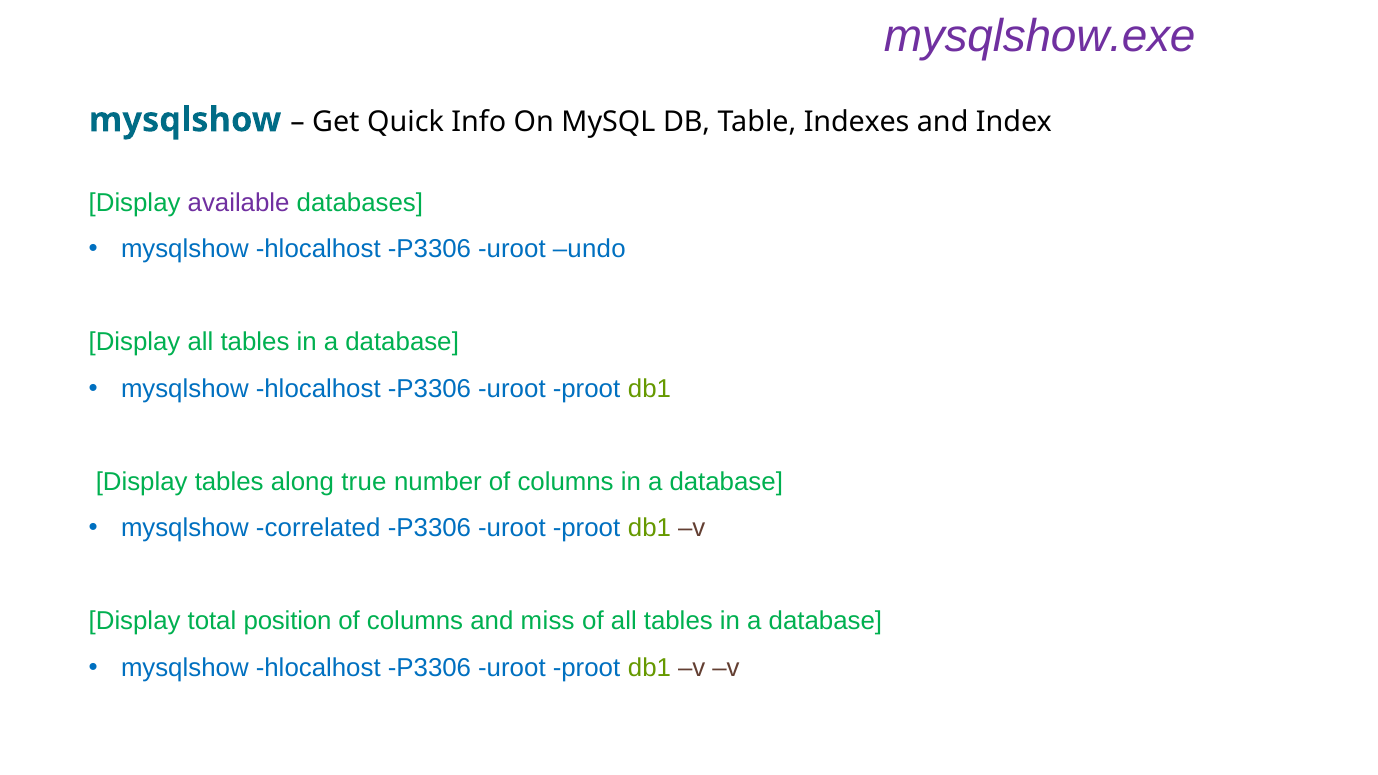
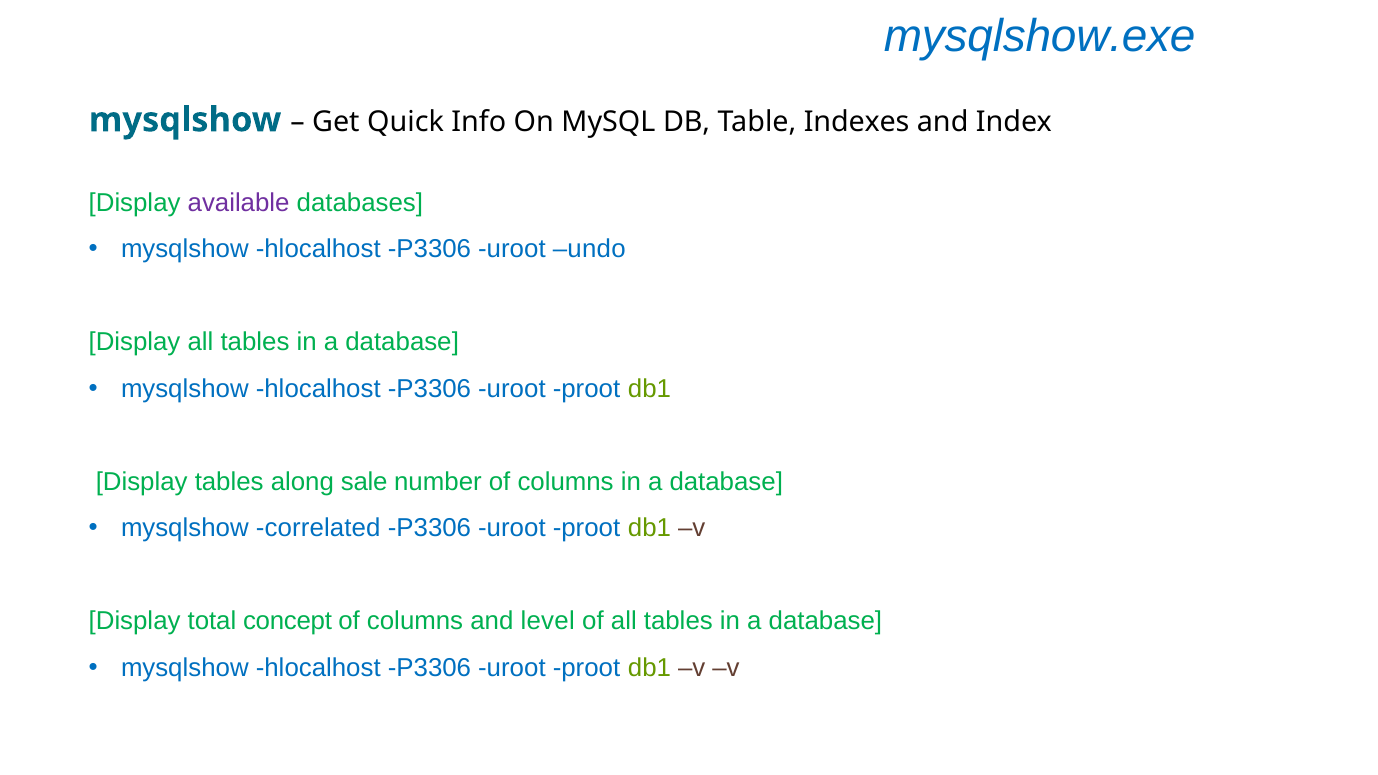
mysqlshow.exe colour: purple -> blue
true: true -> sale
position: position -> concept
miss: miss -> level
